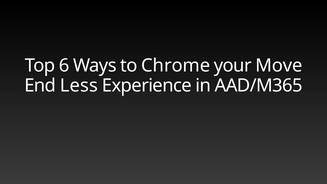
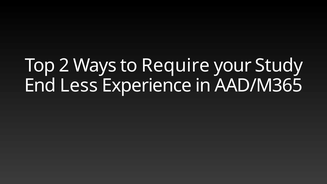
6: 6 -> 2
Chrome: Chrome -> Require
Move: Move -> Study
